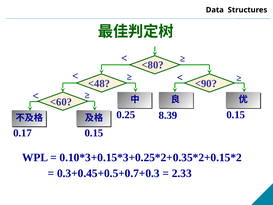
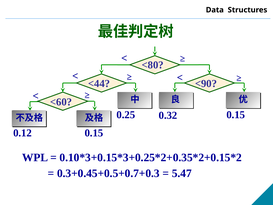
<48: <48 -> <44
8.39: 8.39 -> 0.32
0.17: 0.17 -> 0.12
2.33: 2.33 -> 5.47
